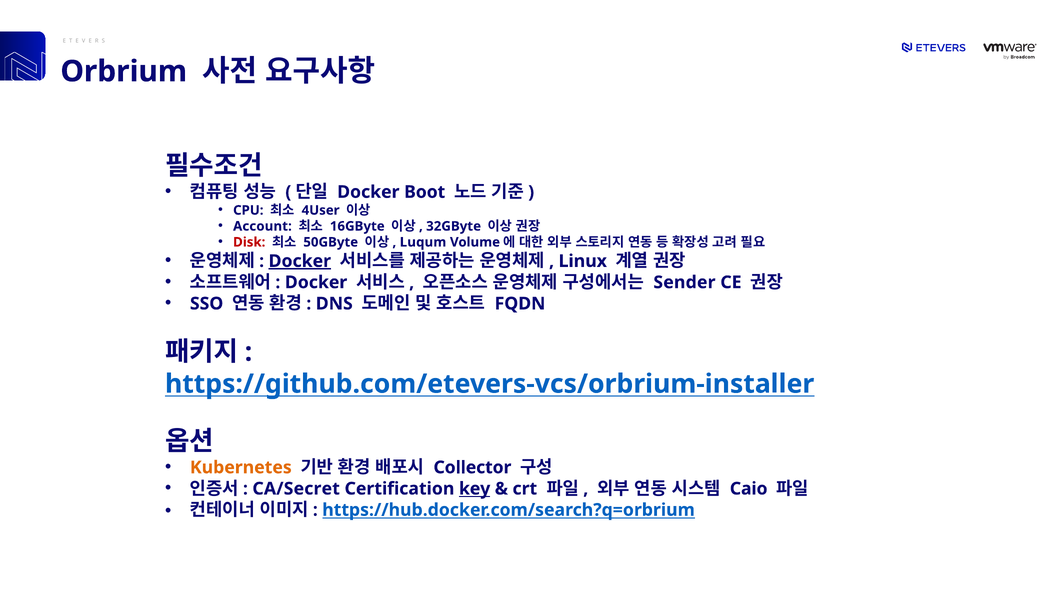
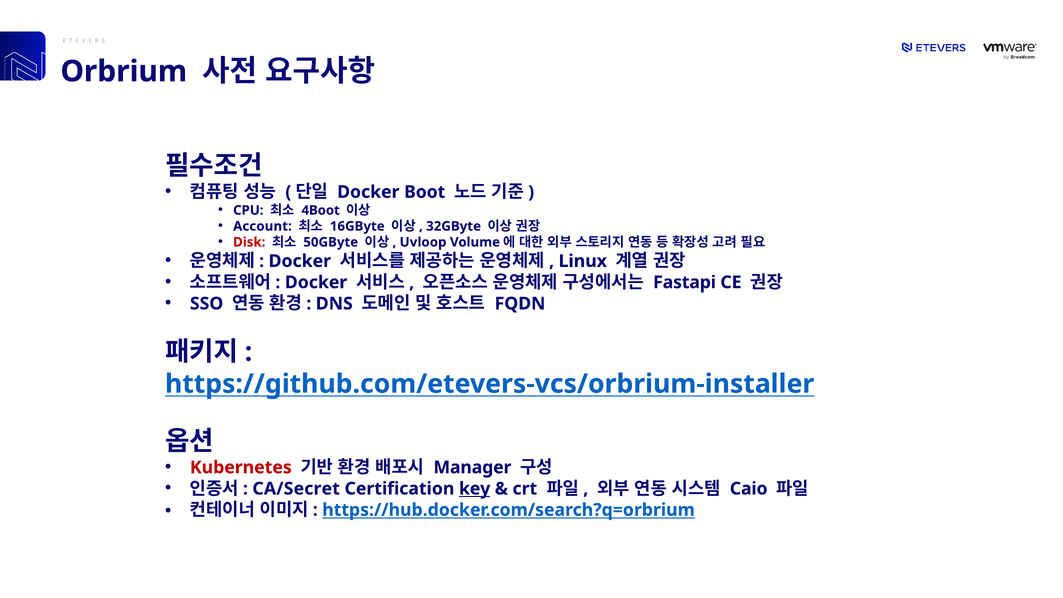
4User: 4User -> 4Boot
Luqum: Luqum -> Uvloop
Docker at (300, 261) underline: present -> none
Sender: Sender -> Fastapi
Kubernetes colour: orange -> red
Collector: Collector -> Manager
